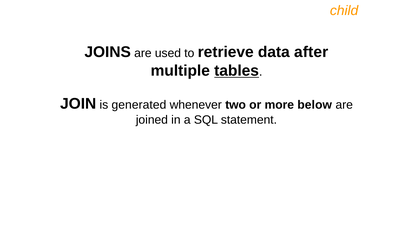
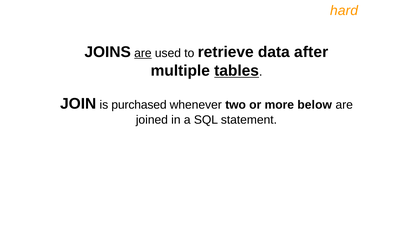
child: child -> hard
are at (143, 53) underline: none -> present
generated: generated -> purchased
